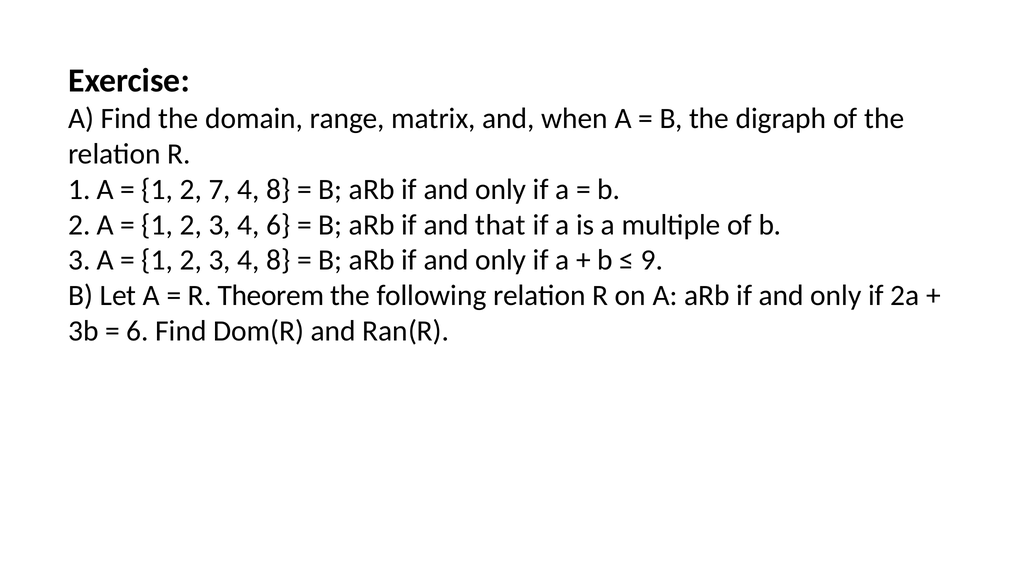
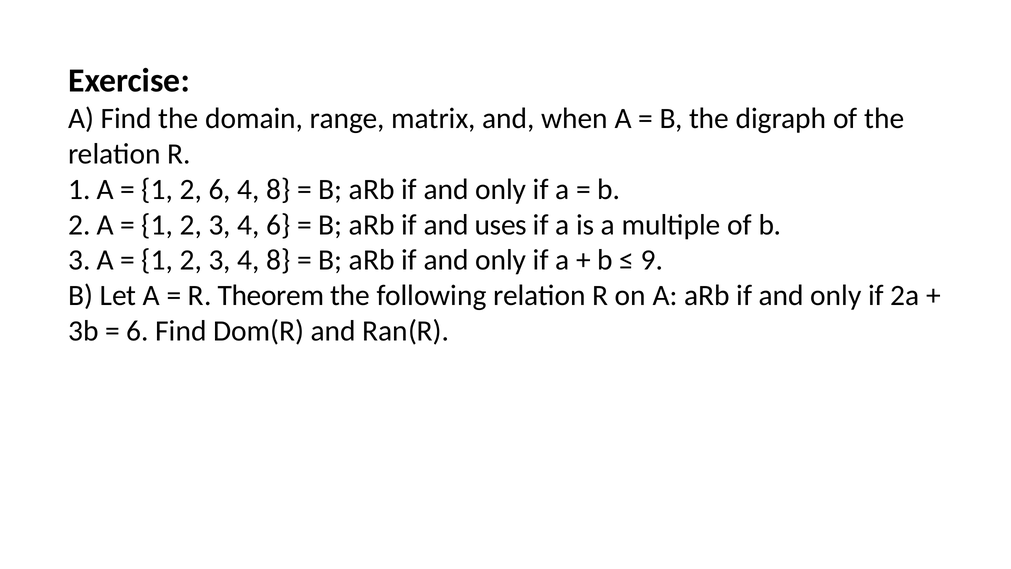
2 7: 7 -> 6
that: that -> uses
